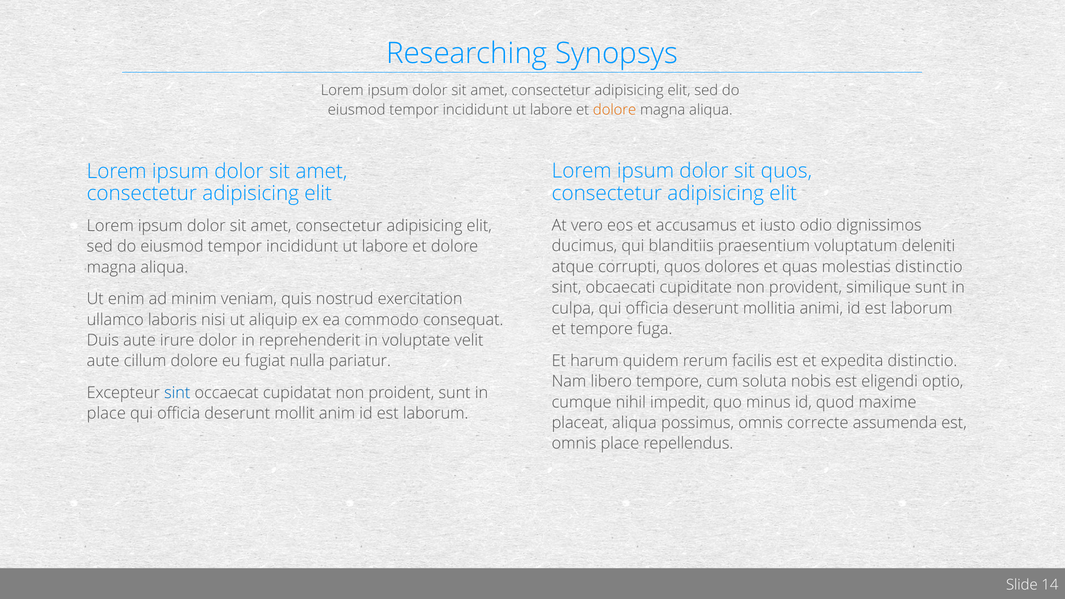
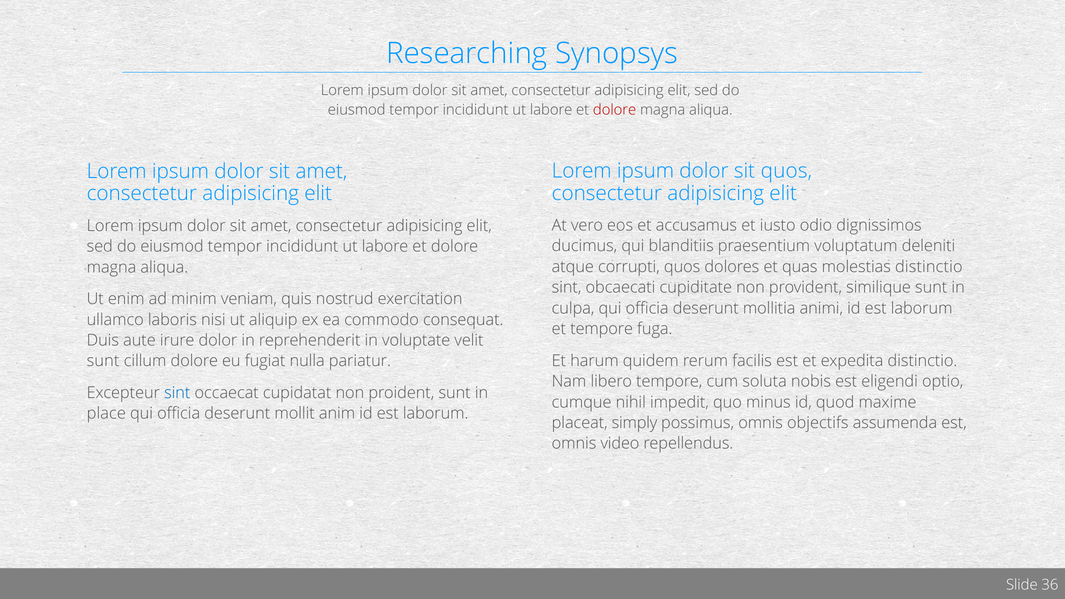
dolore at (615, 110) colour: orange -> red
aute at (103, 361): aute -> sunt
placeat aliqua: aliqua -> simply
correcte: correcte -> objectifs
omnis place: place -> video
14: 14 -> 36
